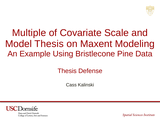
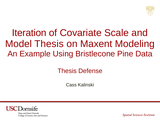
Multiple: Multiple -> Iteration
